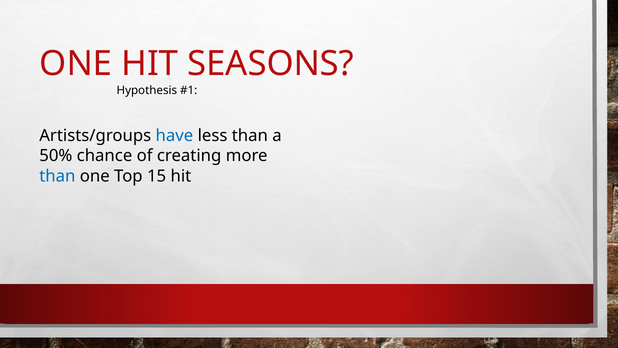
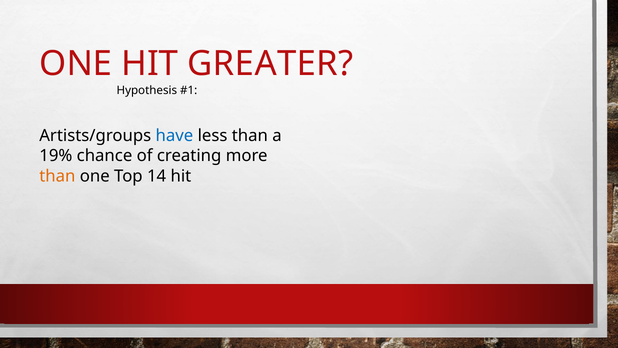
SEASONS: SEASONS -> GREATER
50%: 50% -> 19%
than at (57, 176) colour: blue -> orange
15: 15 -> 14
